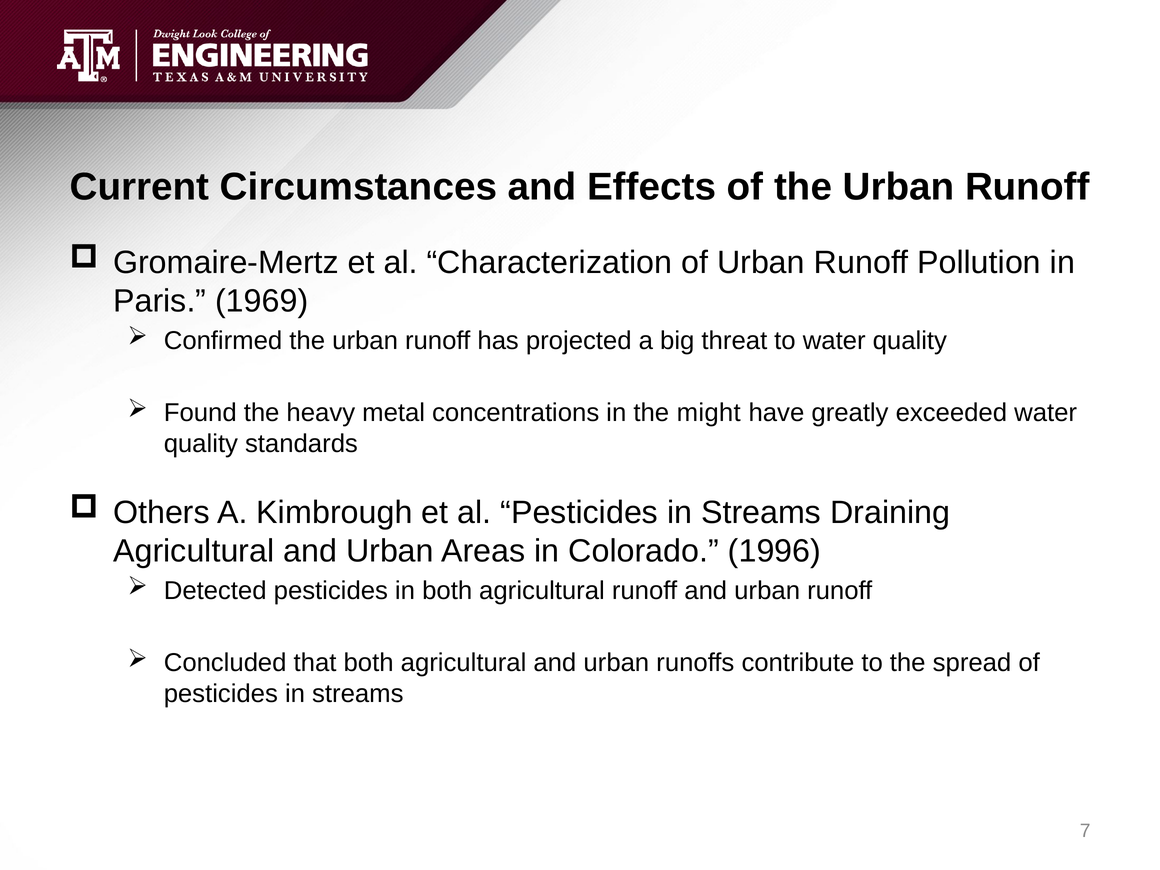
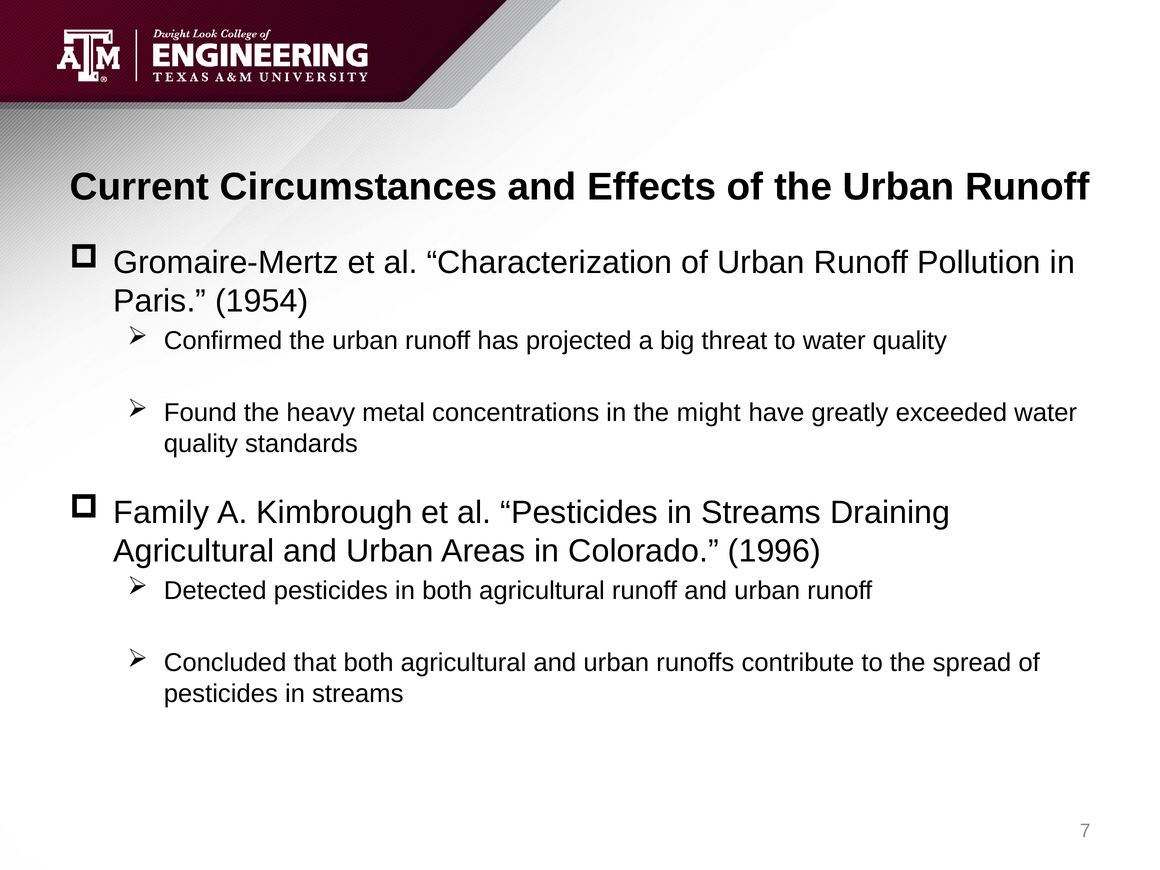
1969: 1969 -> 1954
Others: Others -> Family
